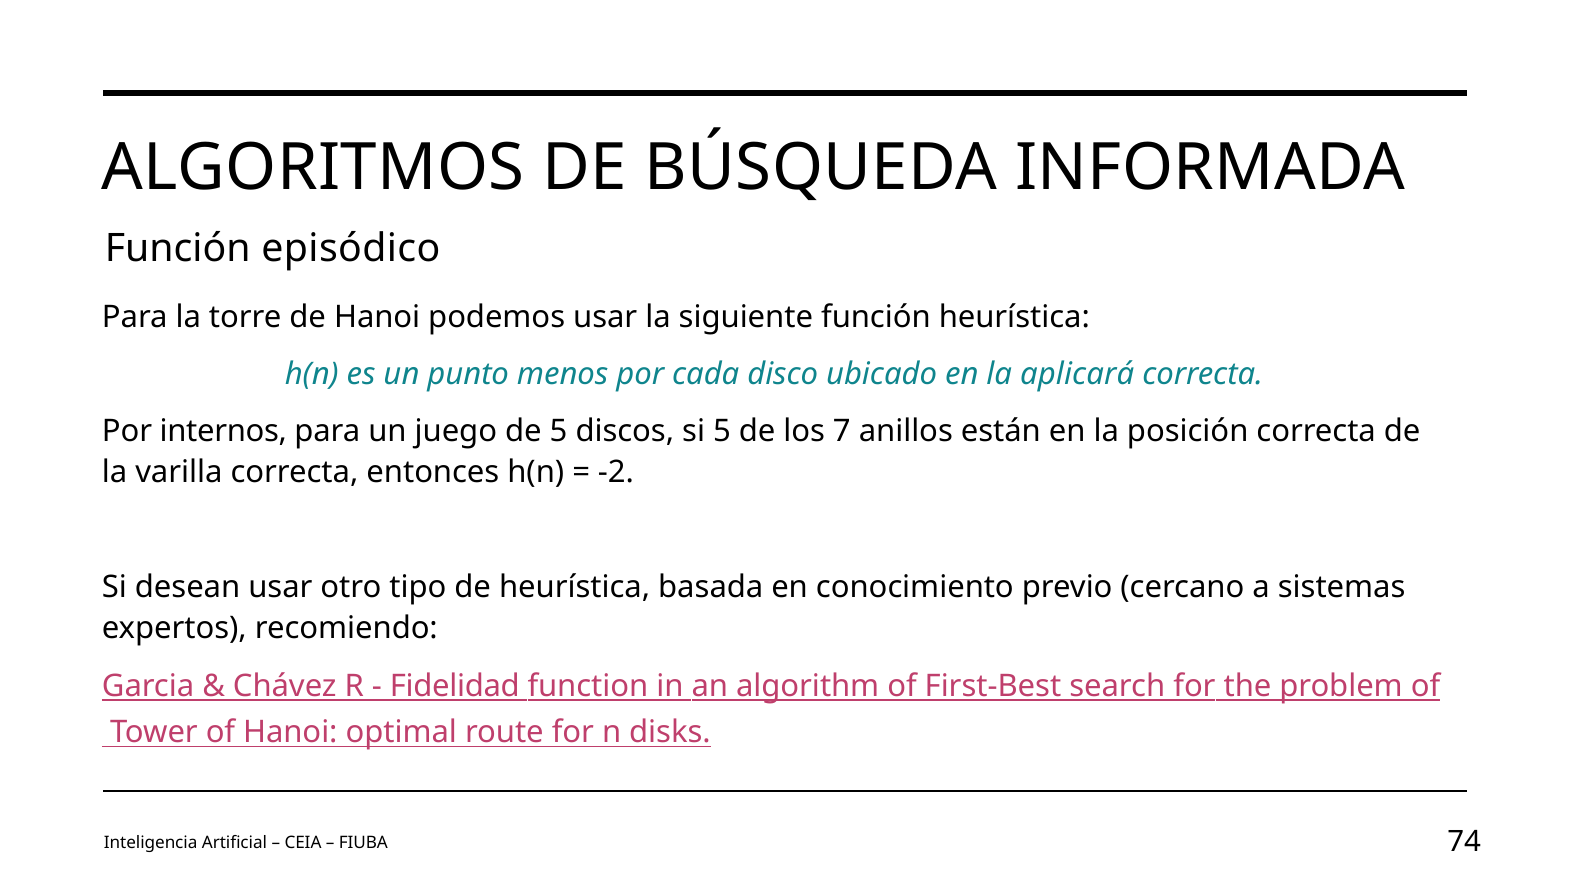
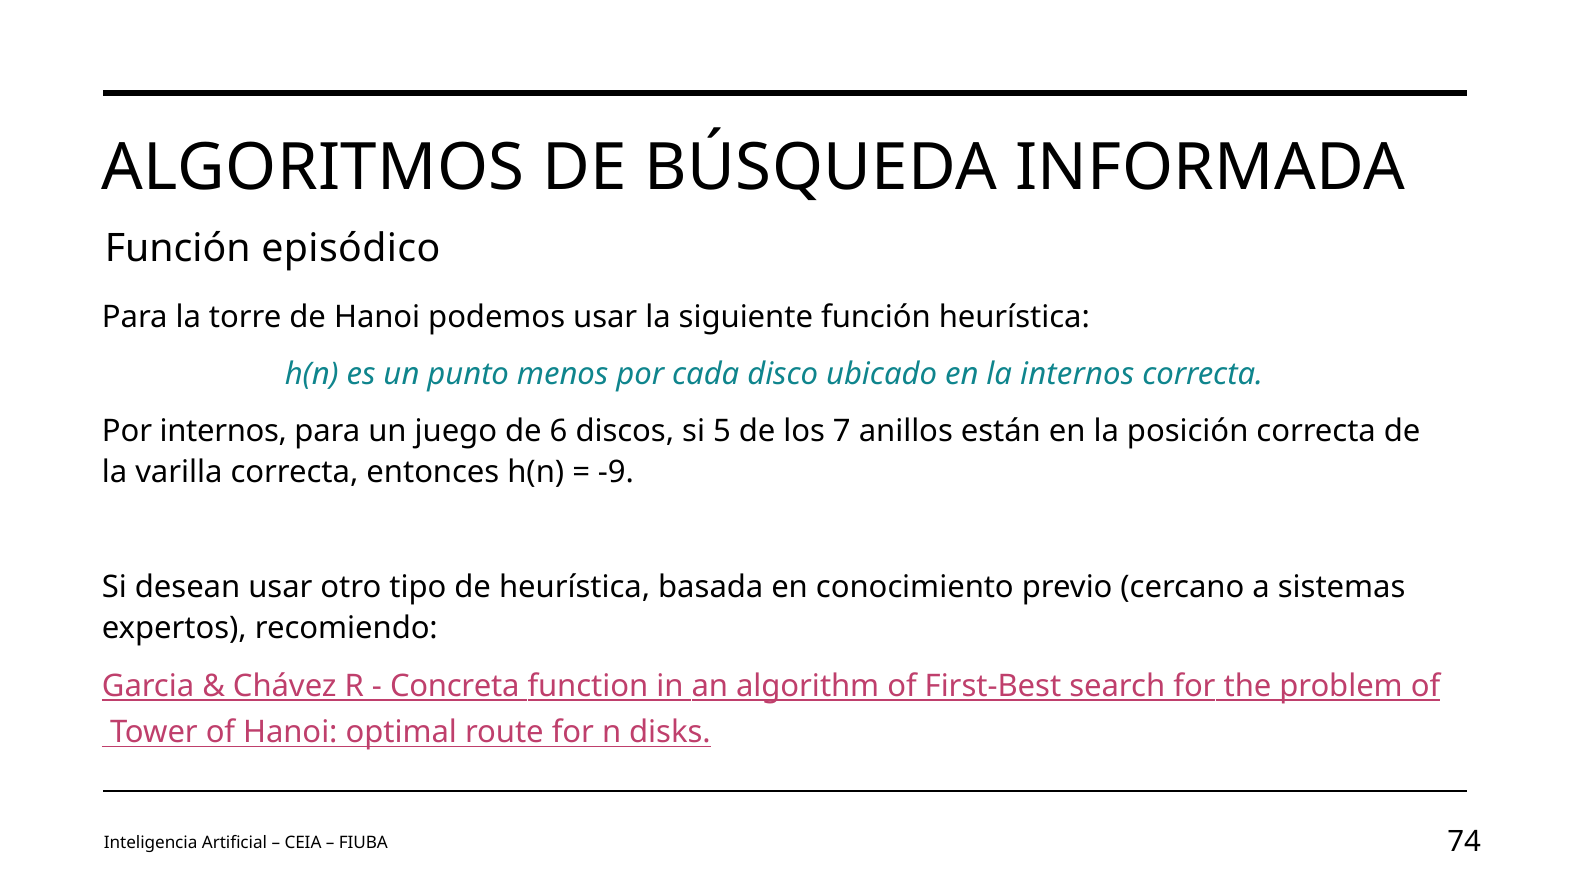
la aplicará: aplicará -> internos
de 5: 5 -> 6
-2: -2 -> -9
Fidelidad: Fidelidad -> Concreta
